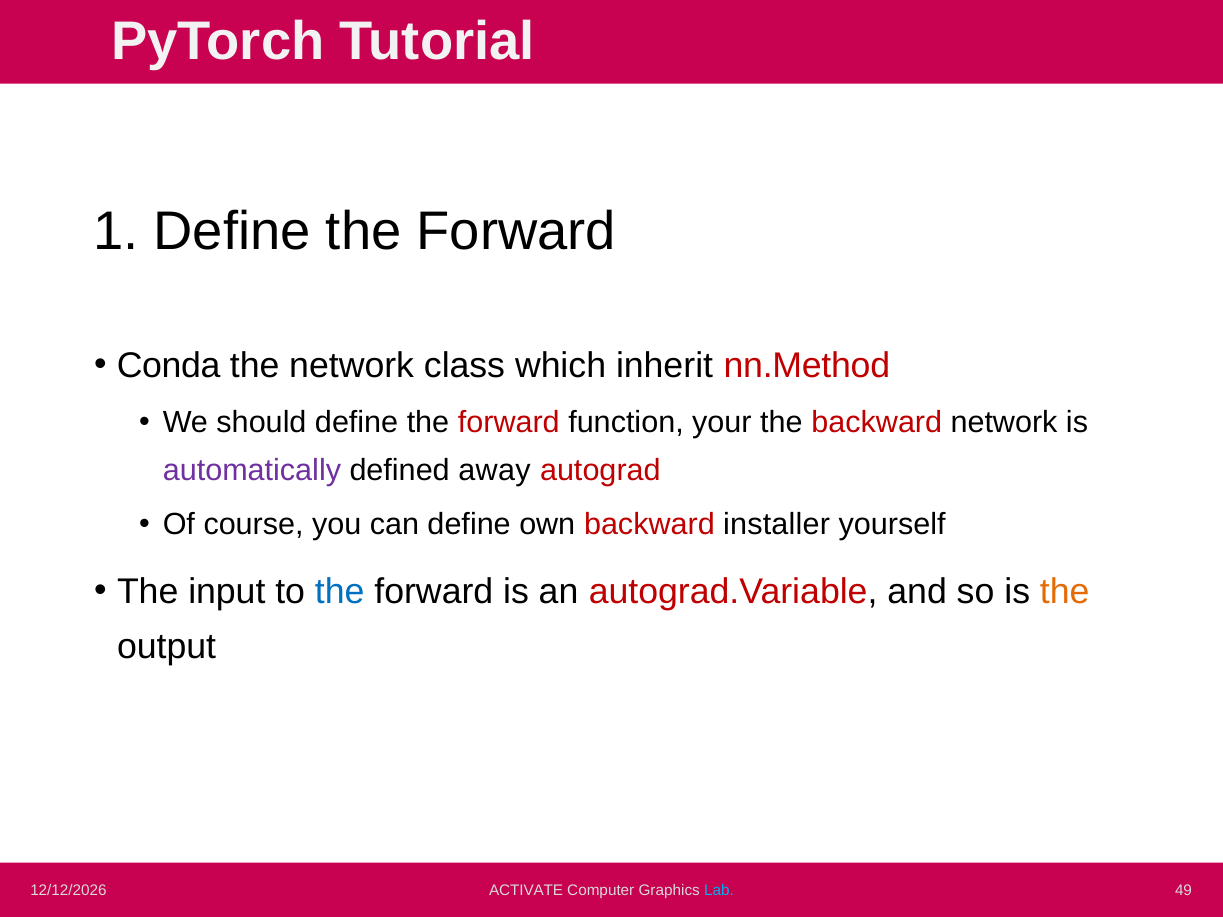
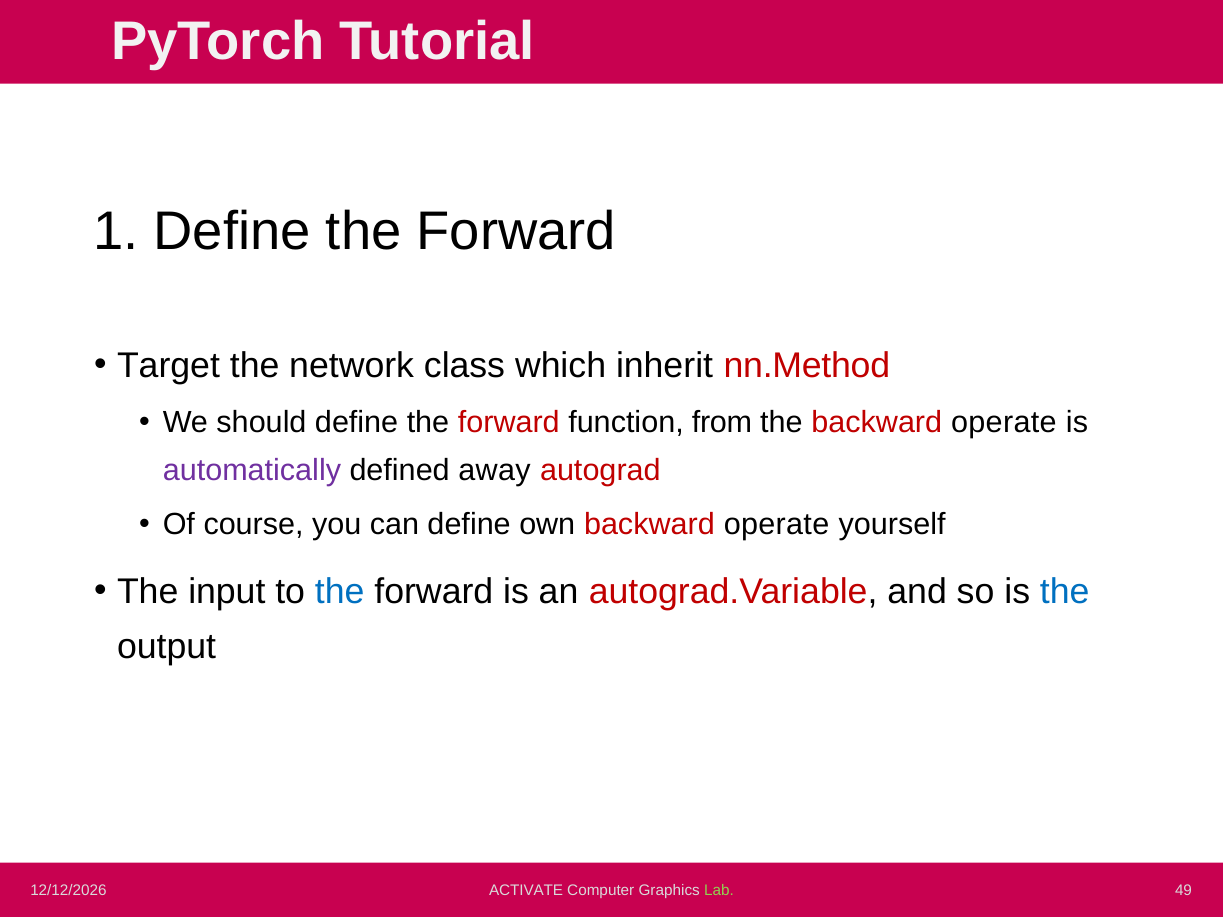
Conda: Conda -> Target
your: your -> from
the backward network: network -> operate
own backward installer: installer -> operate
the at (1065, 591) colour: orange -> blue
Lab colour: light blue -> light green
